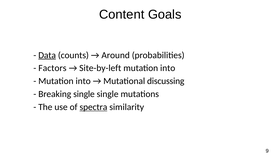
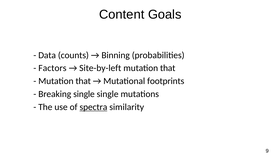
Data underline: present -> none
Around: Around -> Binning
into at (168, 68): into -> that
into at (83, 81): into -> that
discussing: discussing -> footprints
